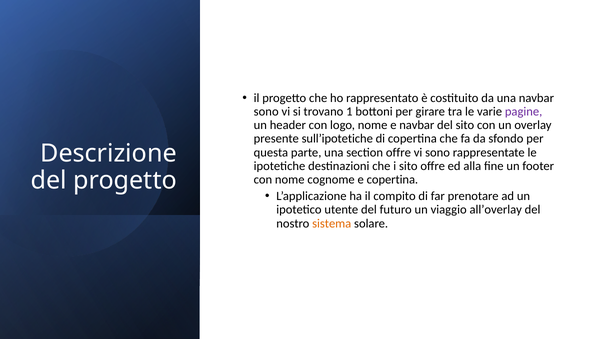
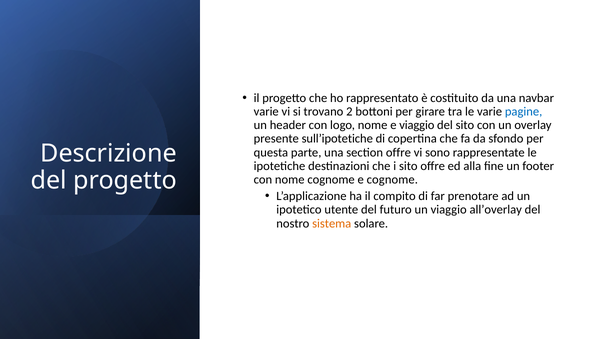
sono at (266, 112): sono -> varie
1: 1 -> 2
pagine colour: purple -> blue
e navbar: navbar -> viaggio
e copertina: copertina -> cognome
